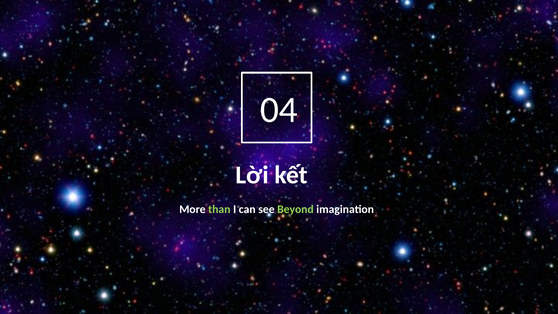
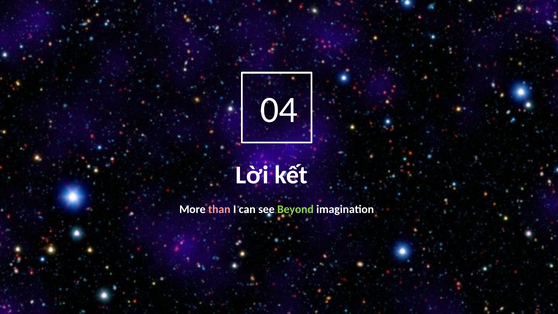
than colour: light green -> pink
